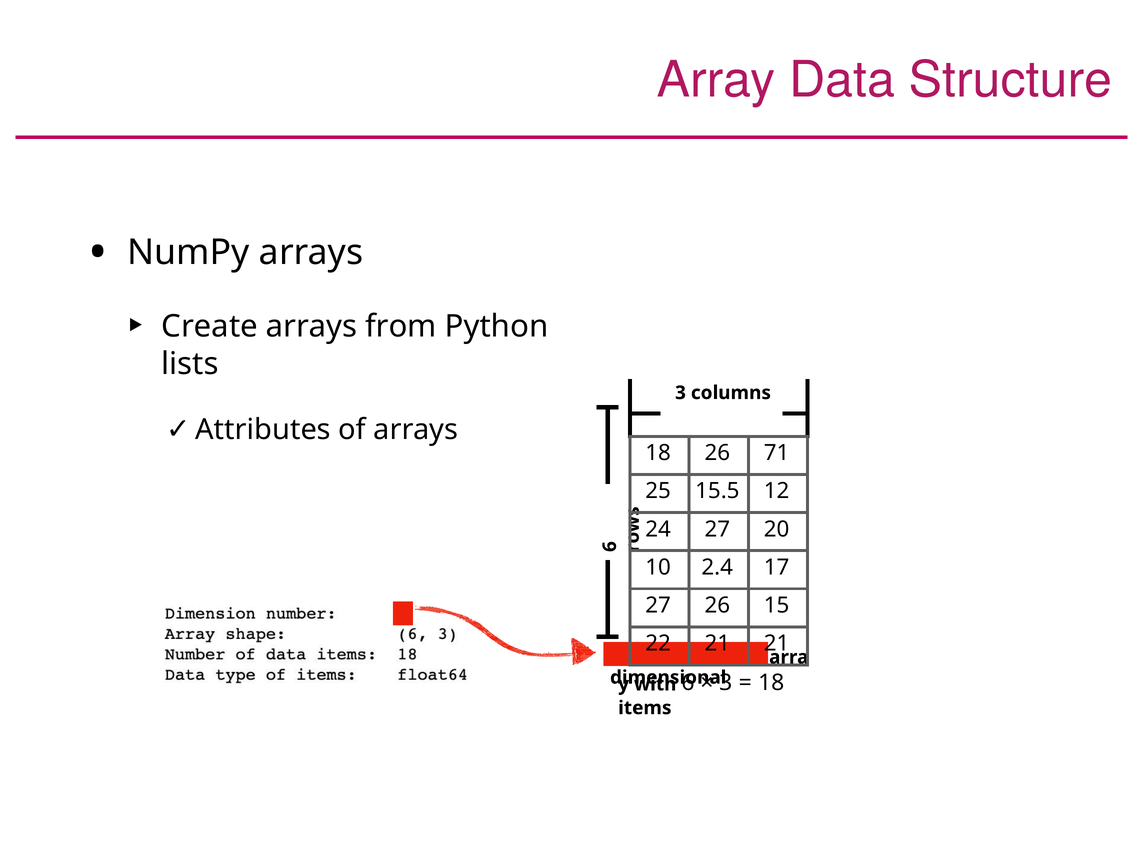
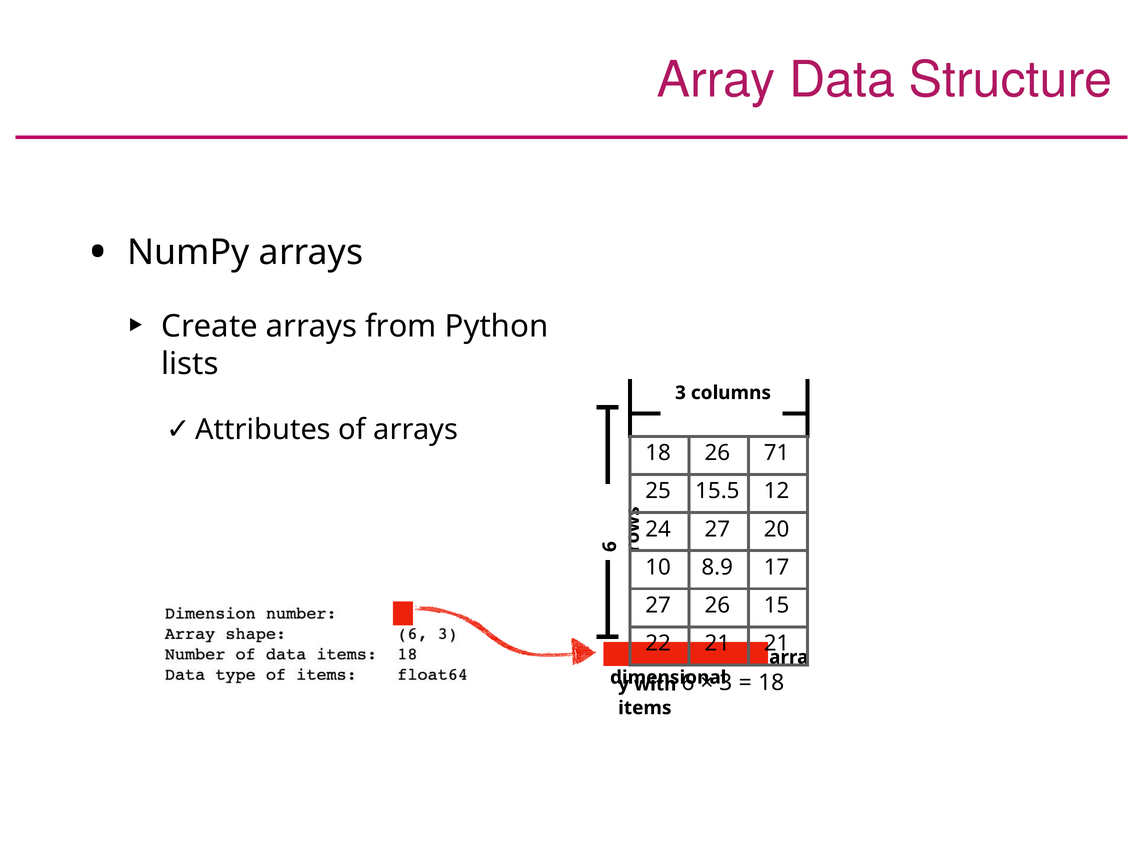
2.4: 2.4 -> 8.9
